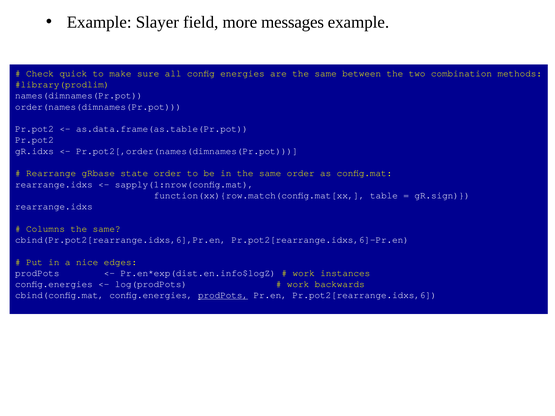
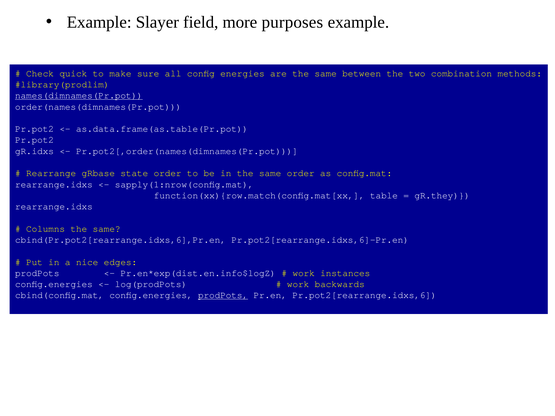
messages: messages -> purposes
names(dimnames(Pr.pot underline: none -> present
gR.sign: gR.sign -> gR.they
